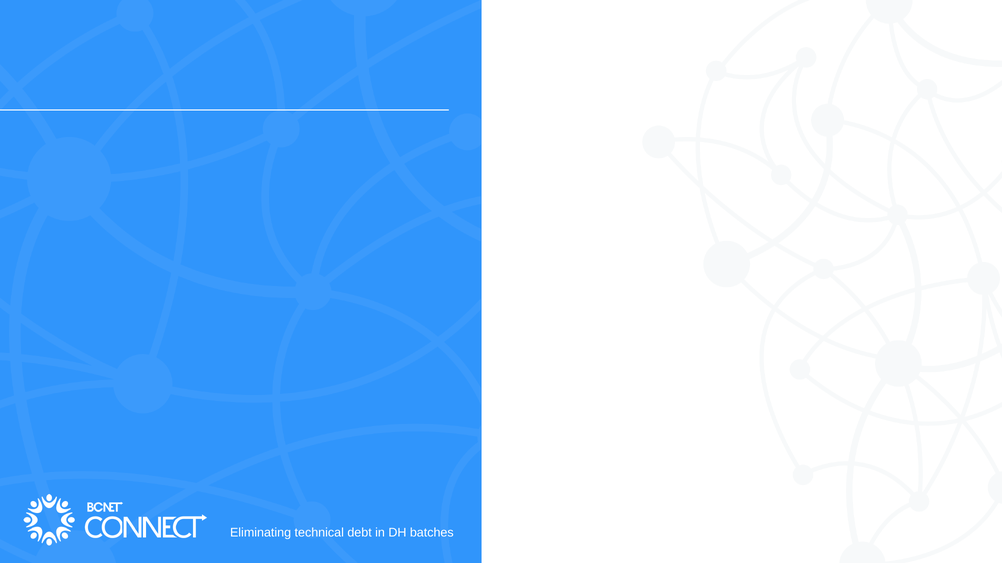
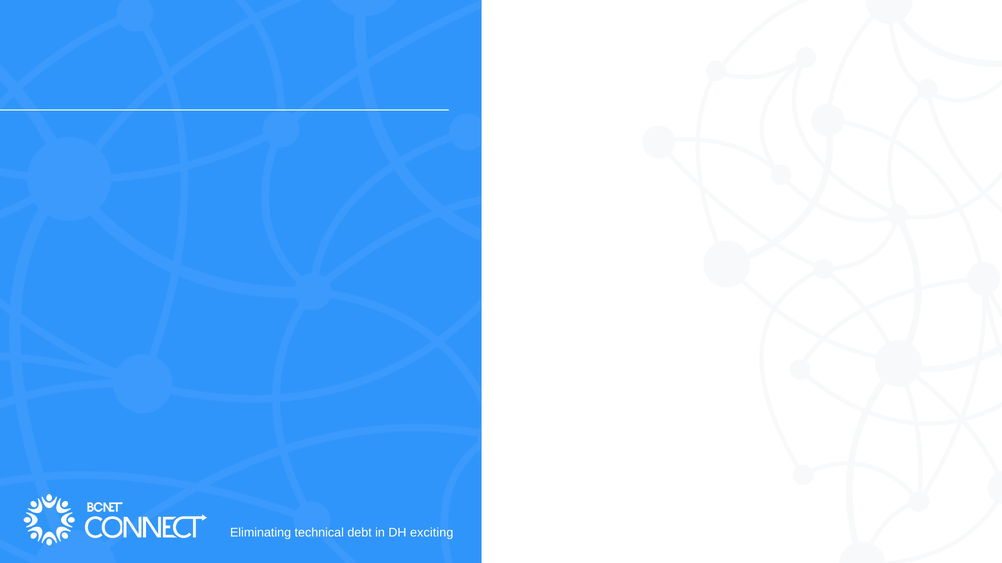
batches: batches -> exciting
